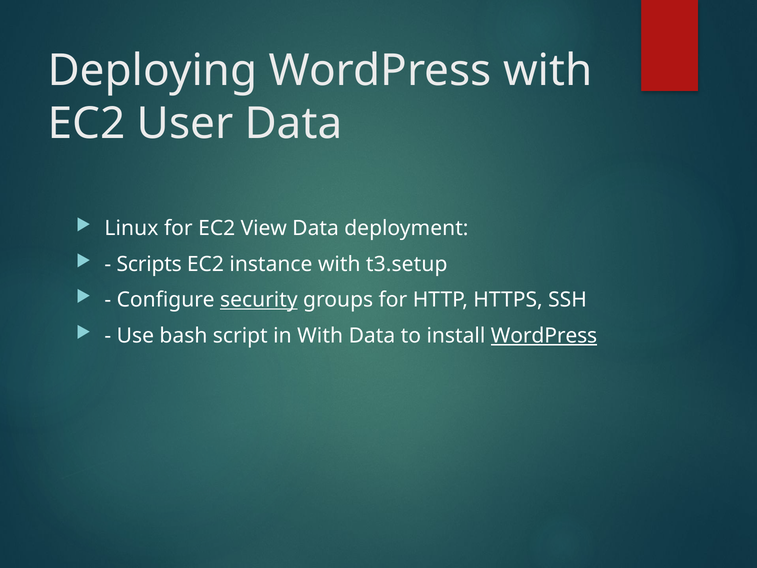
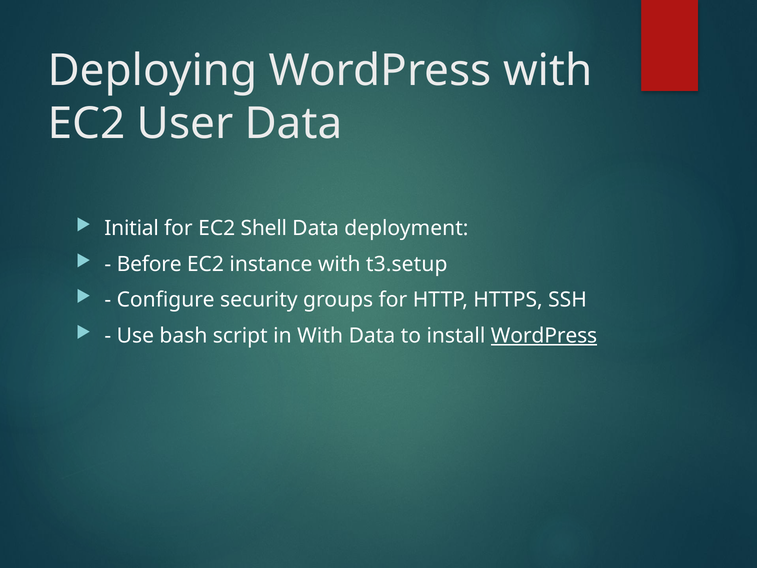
Linux: Linux -> Initial
View: View -> Shell
Scripts: Scripts -> Before
security underline: present -> none
